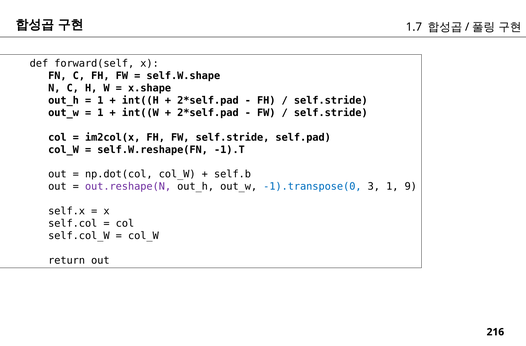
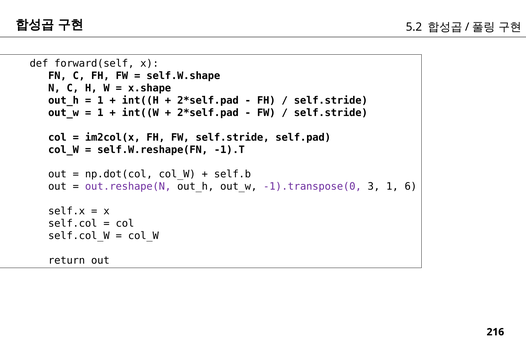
1.7: 1.7 -> 5.2
-1).transpose(0 colour: blue -> purple
9: 9 -> 6
